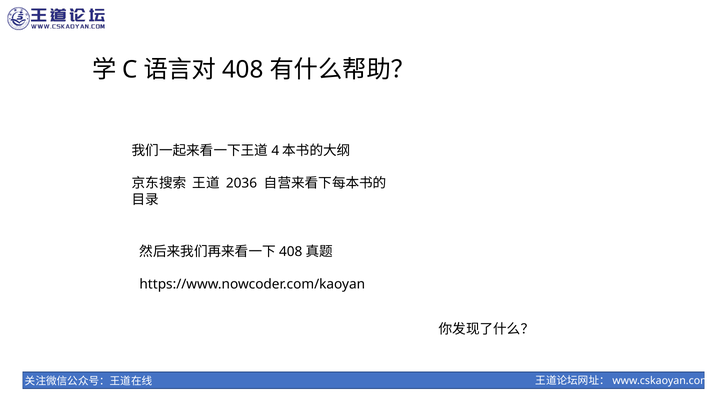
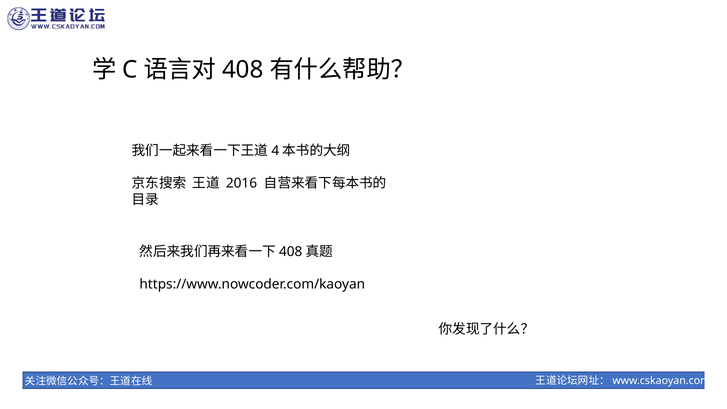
2036: 2036 -> 2016
